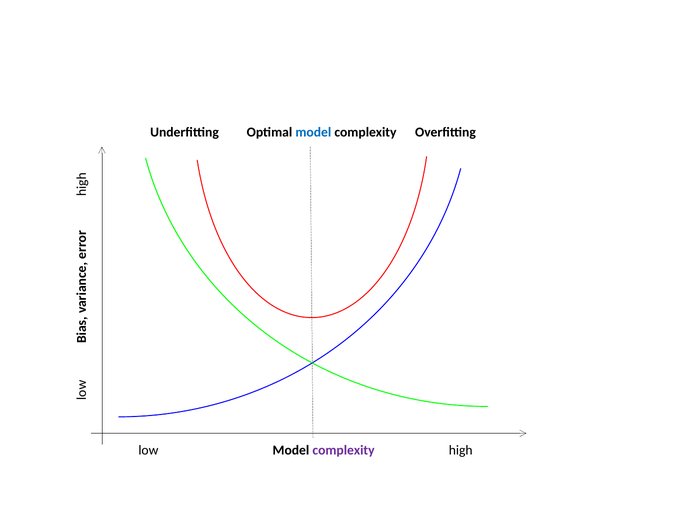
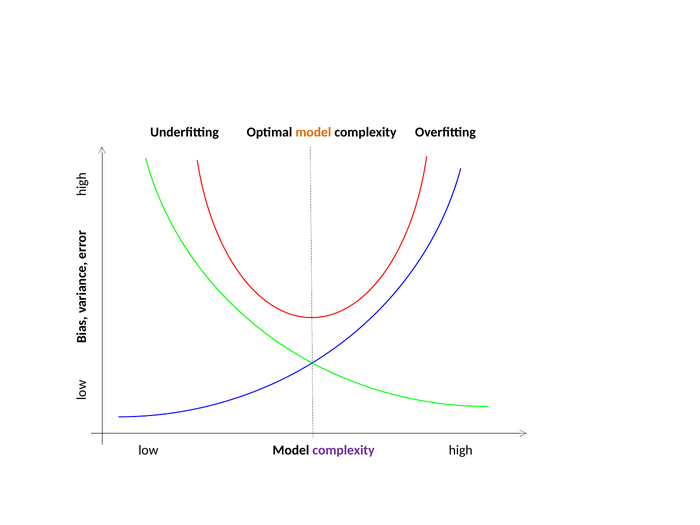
model at (313, 132) colour: blue -> orange
